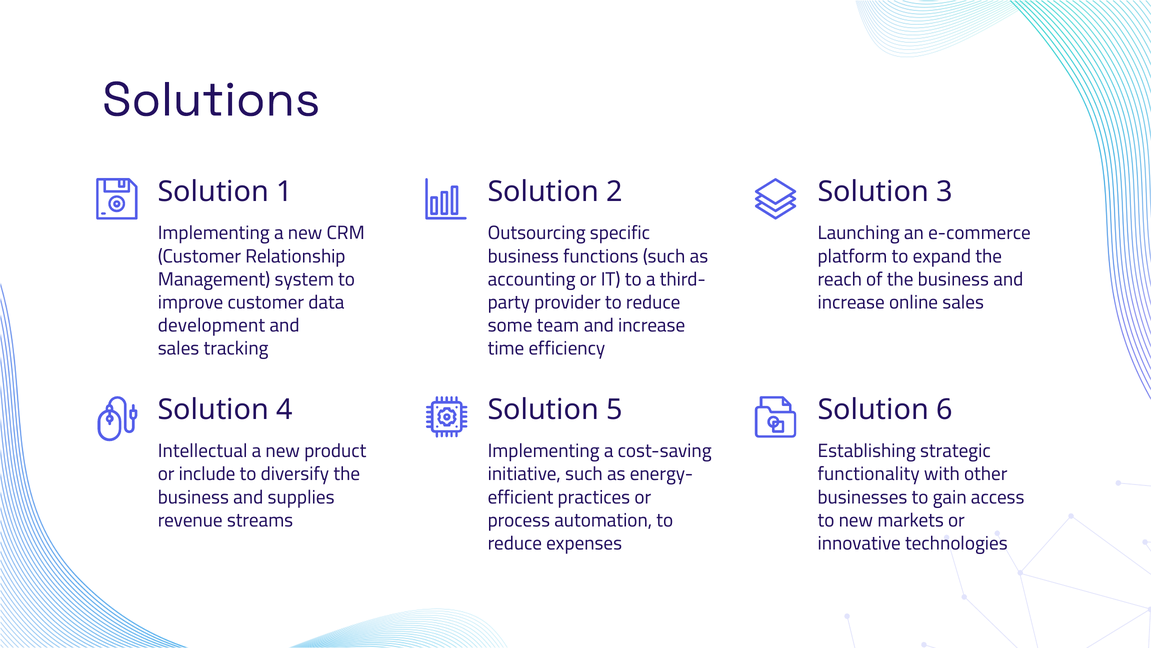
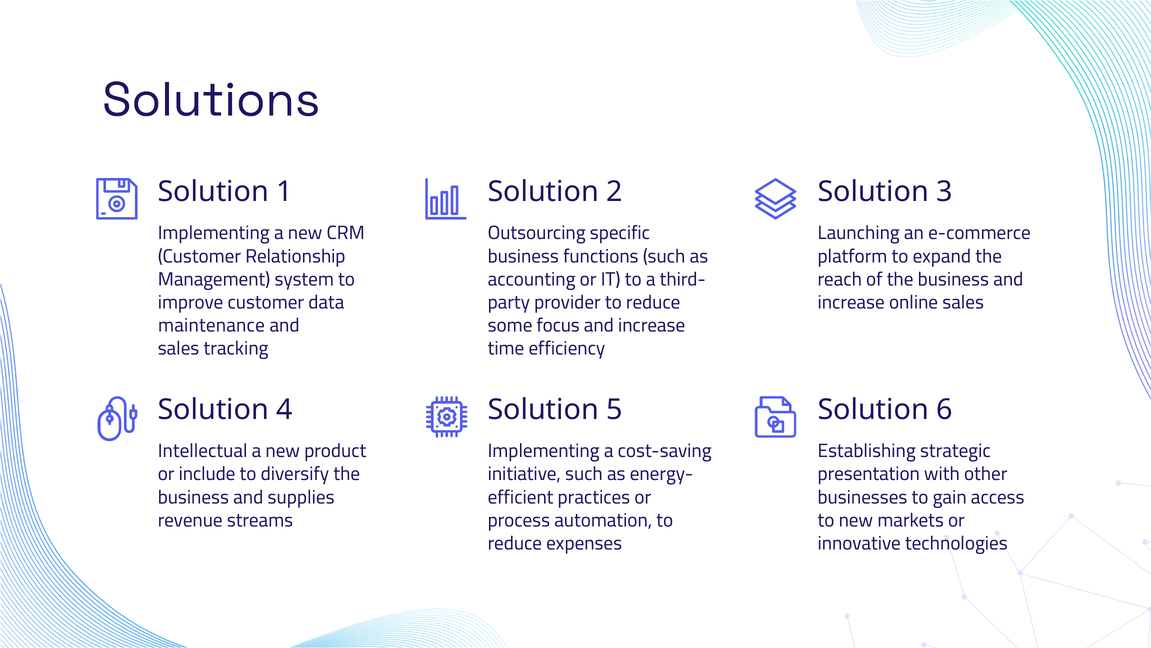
development: development -> maintenance
team: team -> focus
functionality: functionality -> presentation
